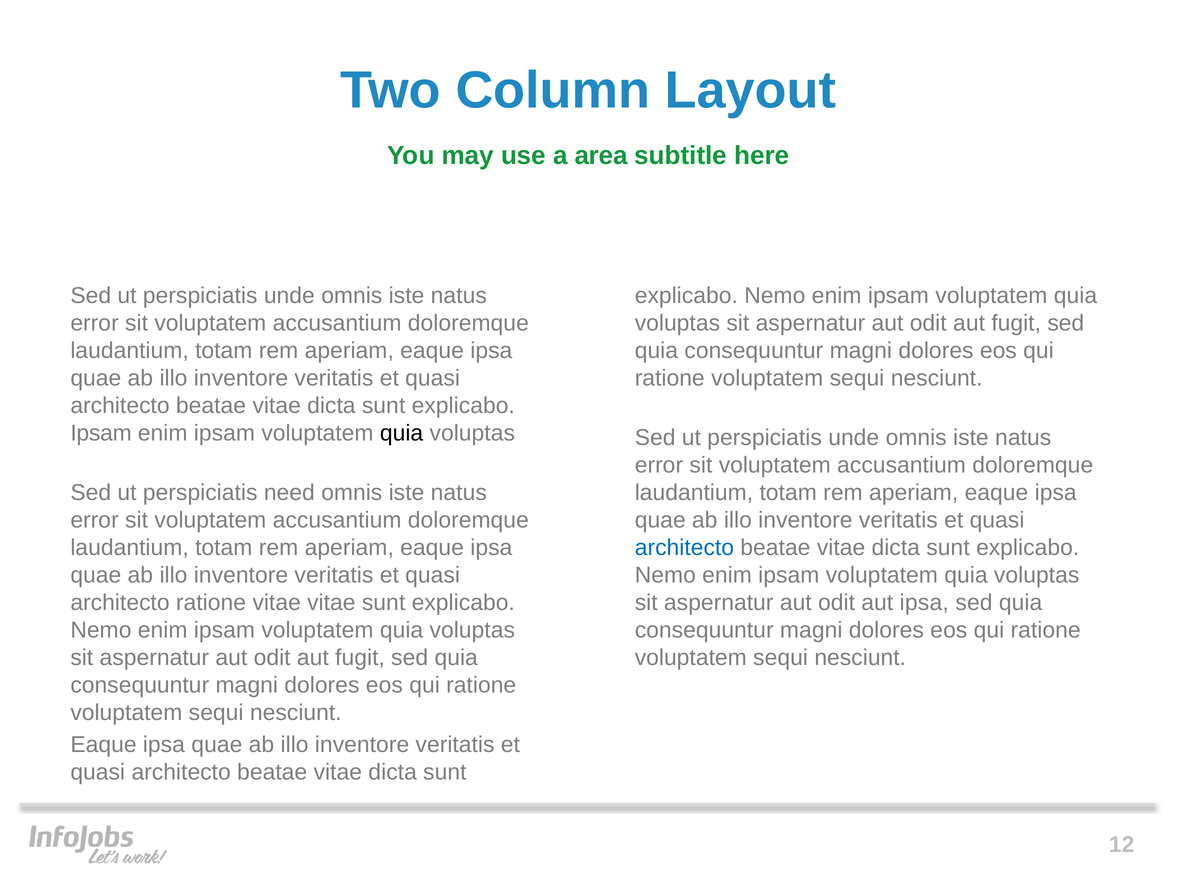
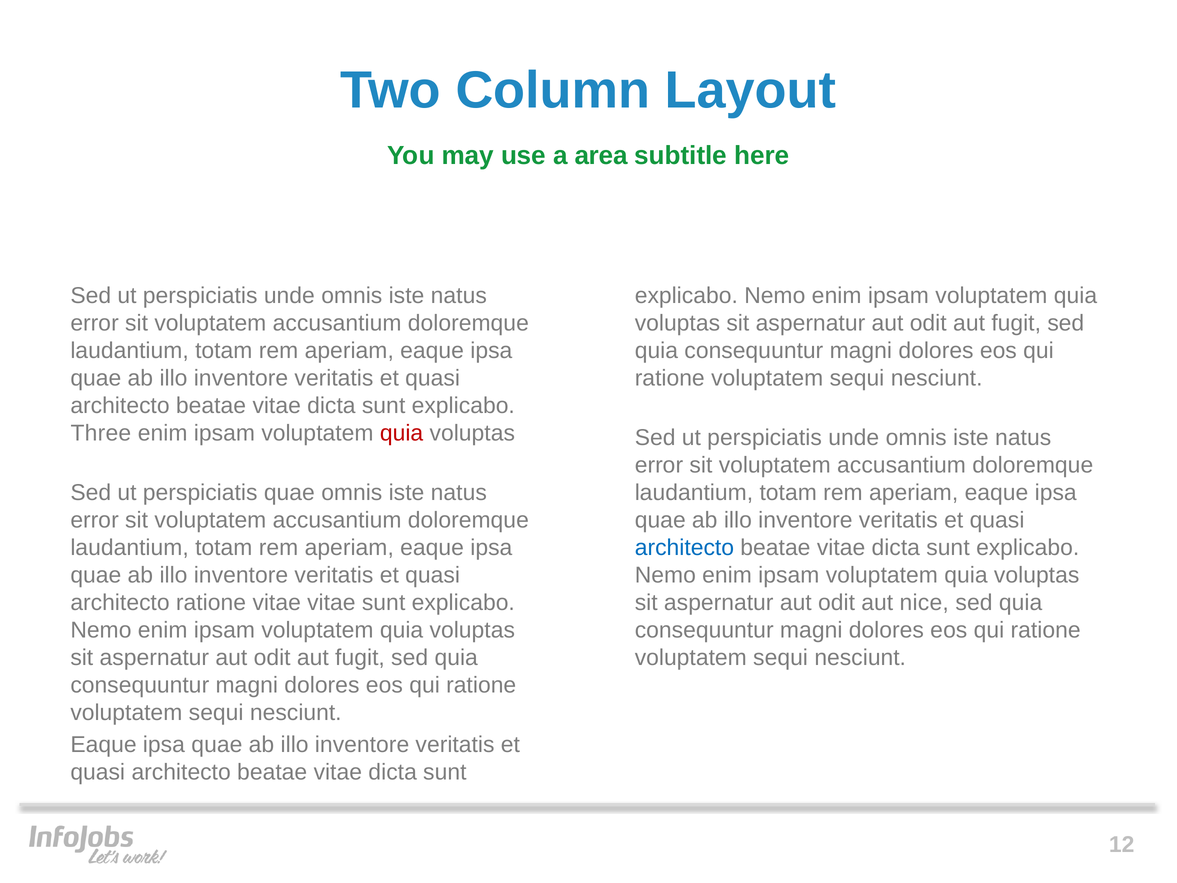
Ipsam at (101, 433): Ipsam -> Three
quia at (402, 433) colour: black -> red
perspiciatis need: need -> quae
aut ipsa: ipsa -> nice
